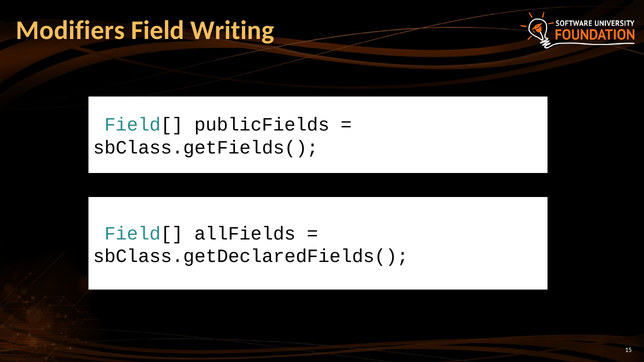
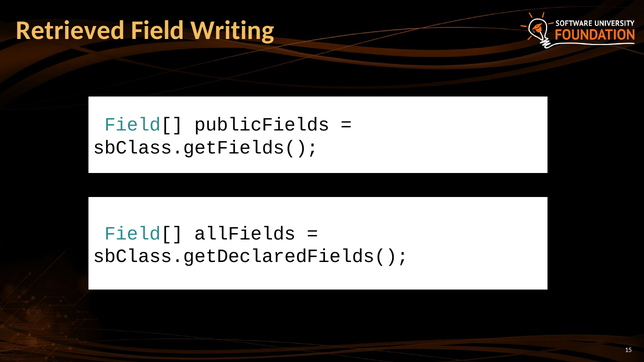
Modifiers: Modifiers -> Retrieved
